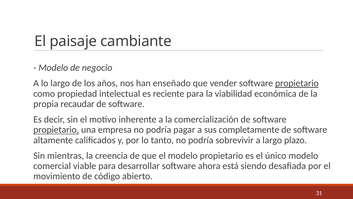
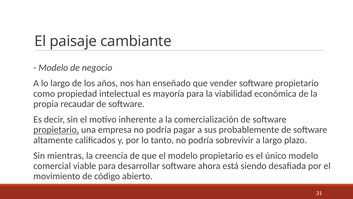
propietario at (297, 83) underline: present -> none
reciente: reciente -> mayoría
completamente: completamente -> probablemente
